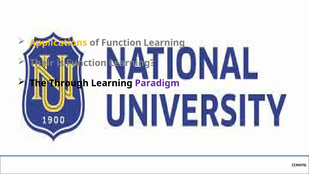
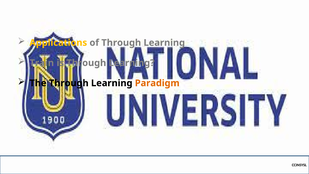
of Function: Function -> Through
Their: Their -> Train
is Function: Function -> Through
Paradigm colour: purple -> orange
